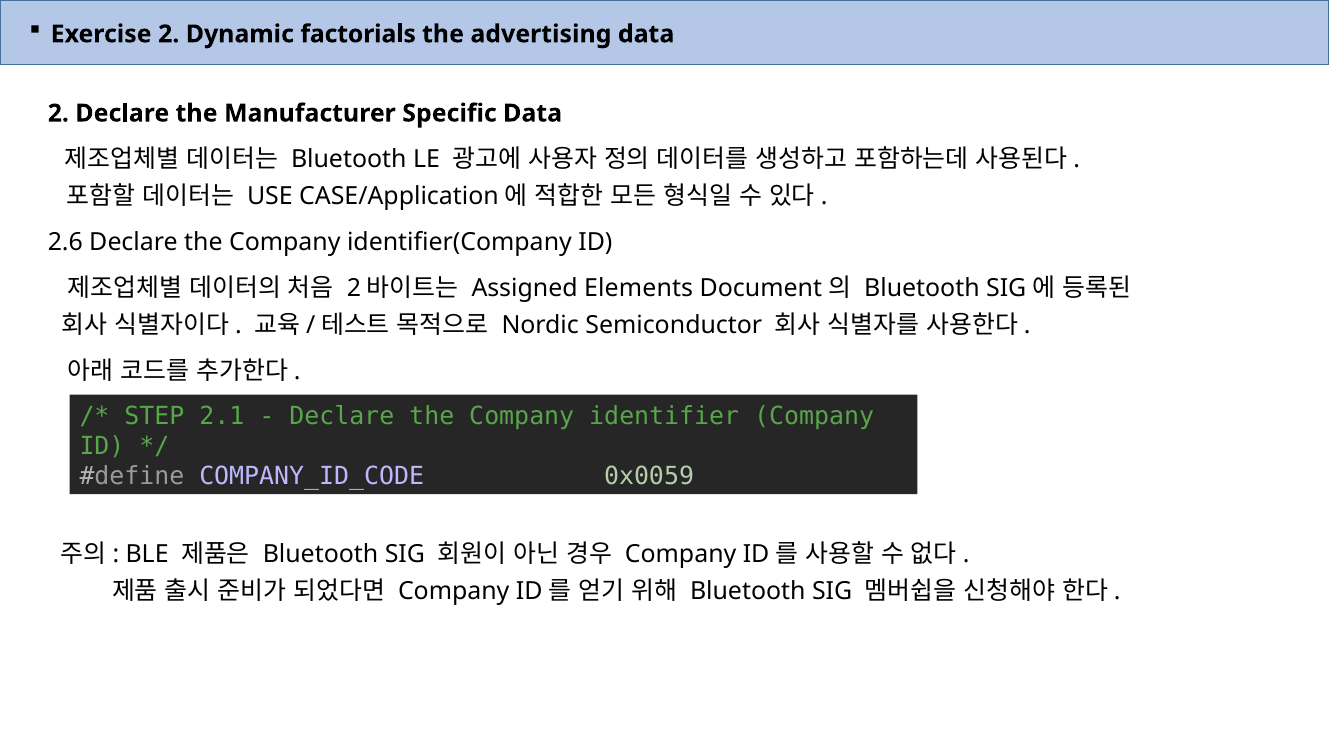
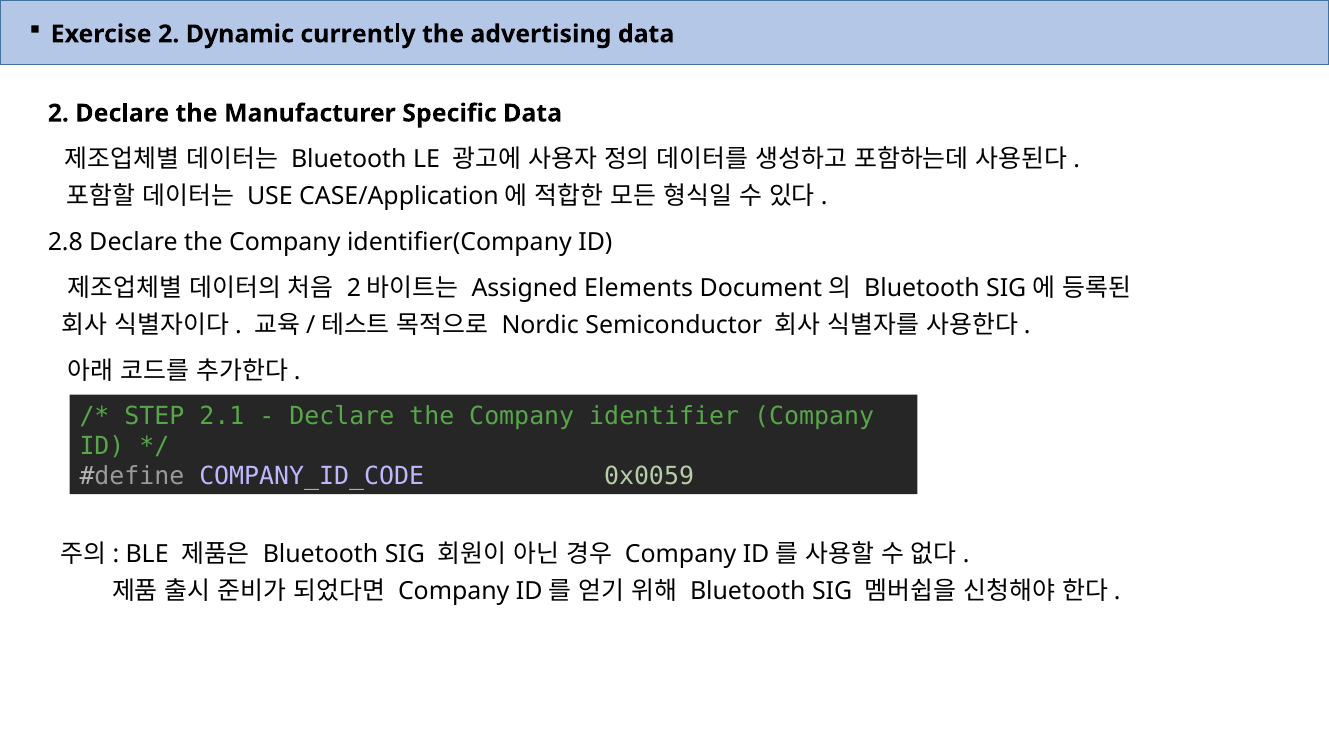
factorials: factorials -> currently
2.6: 2.6 -> 2.8
